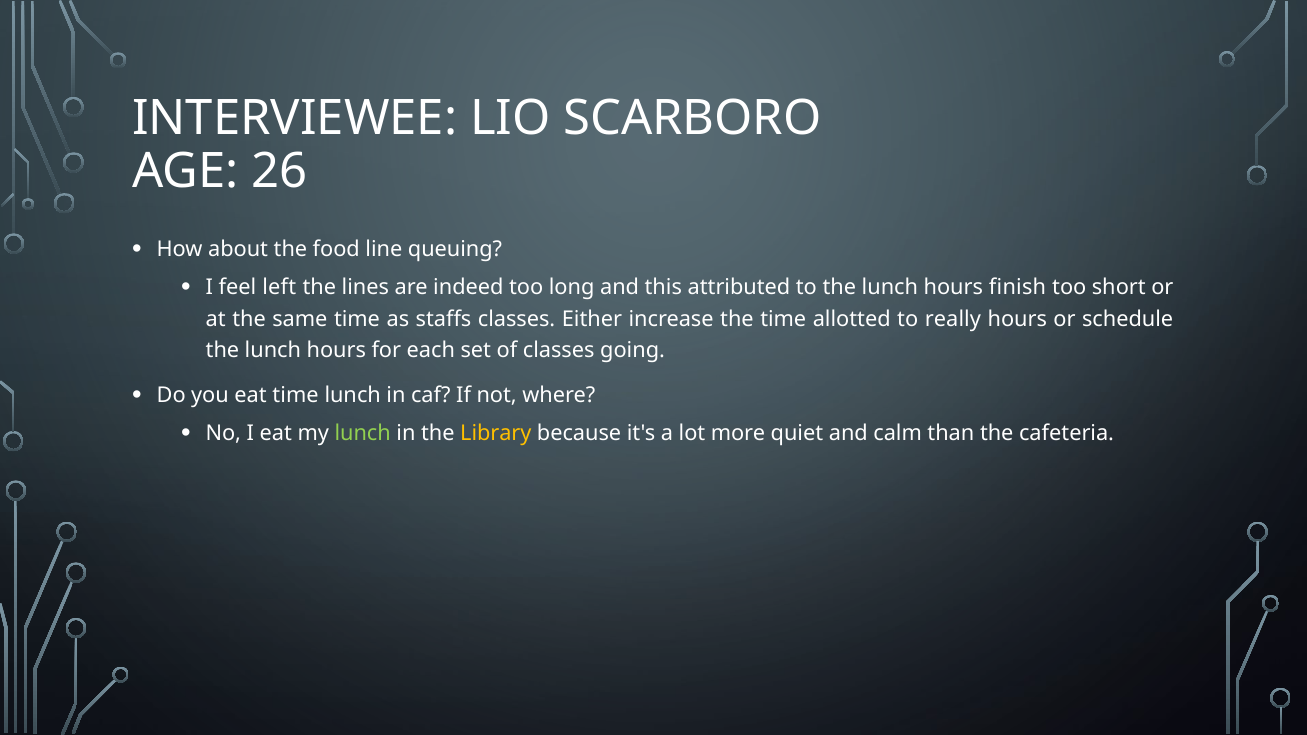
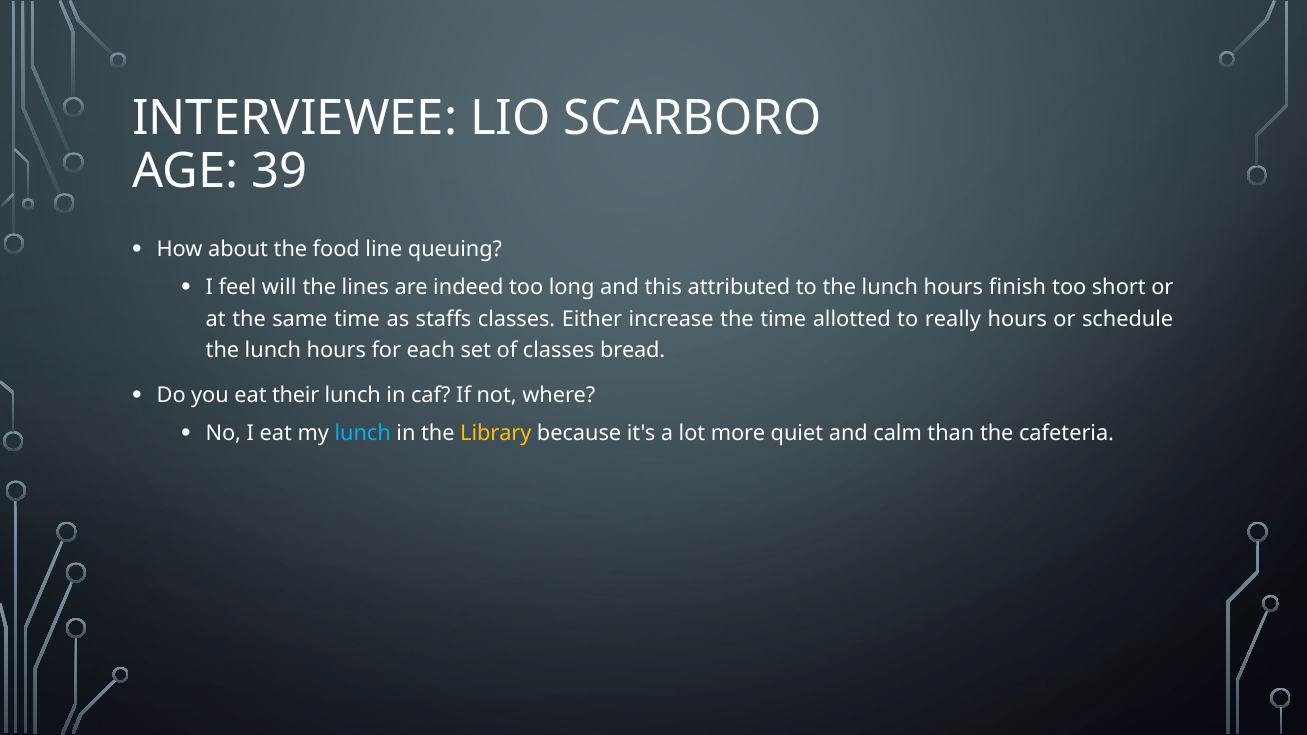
26: 26 -> 39
left: left -> will
going: going -> bread
eat time: time -> their
lunch at (363, 433) colour: light green -> light blue
